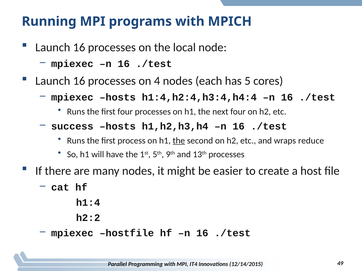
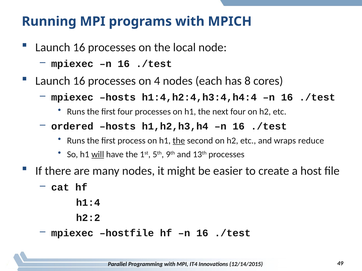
5: 5 -> 8
success: success -> ordered
will underline: none -> present
